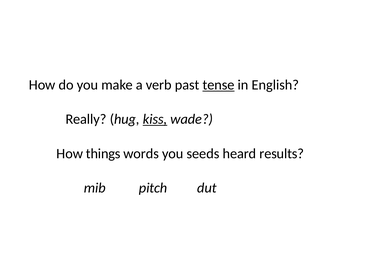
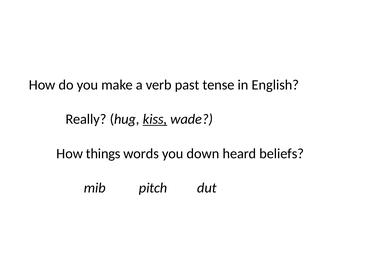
tense underline: present -> none
seeds: seeds -> down
results: results -> beliefs
